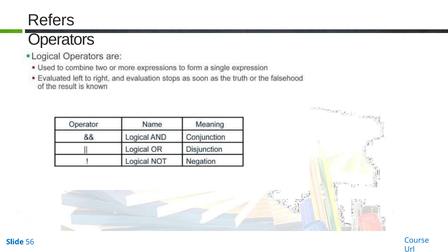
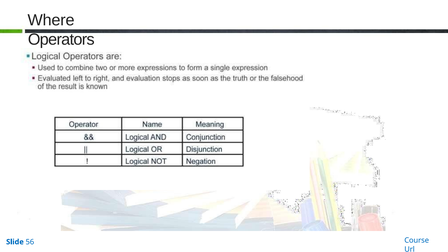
Refers: Refers -> Where
